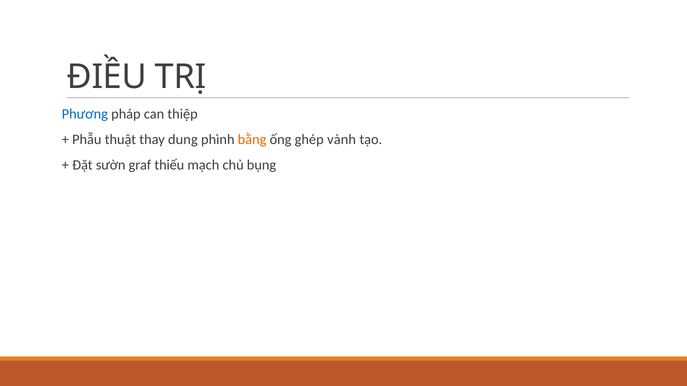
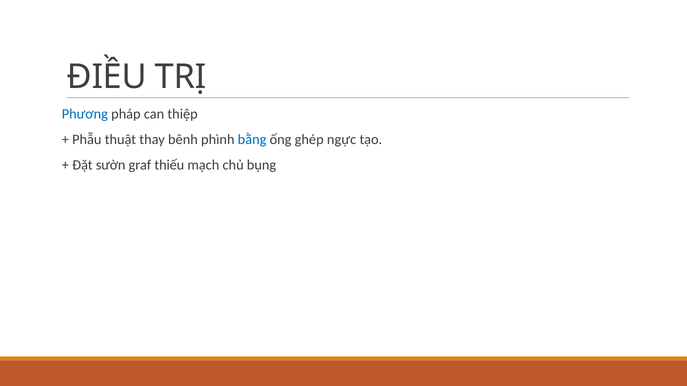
dung: dung -> bênh
bằng colour: orange -> blue
vành: vành -> ngực
